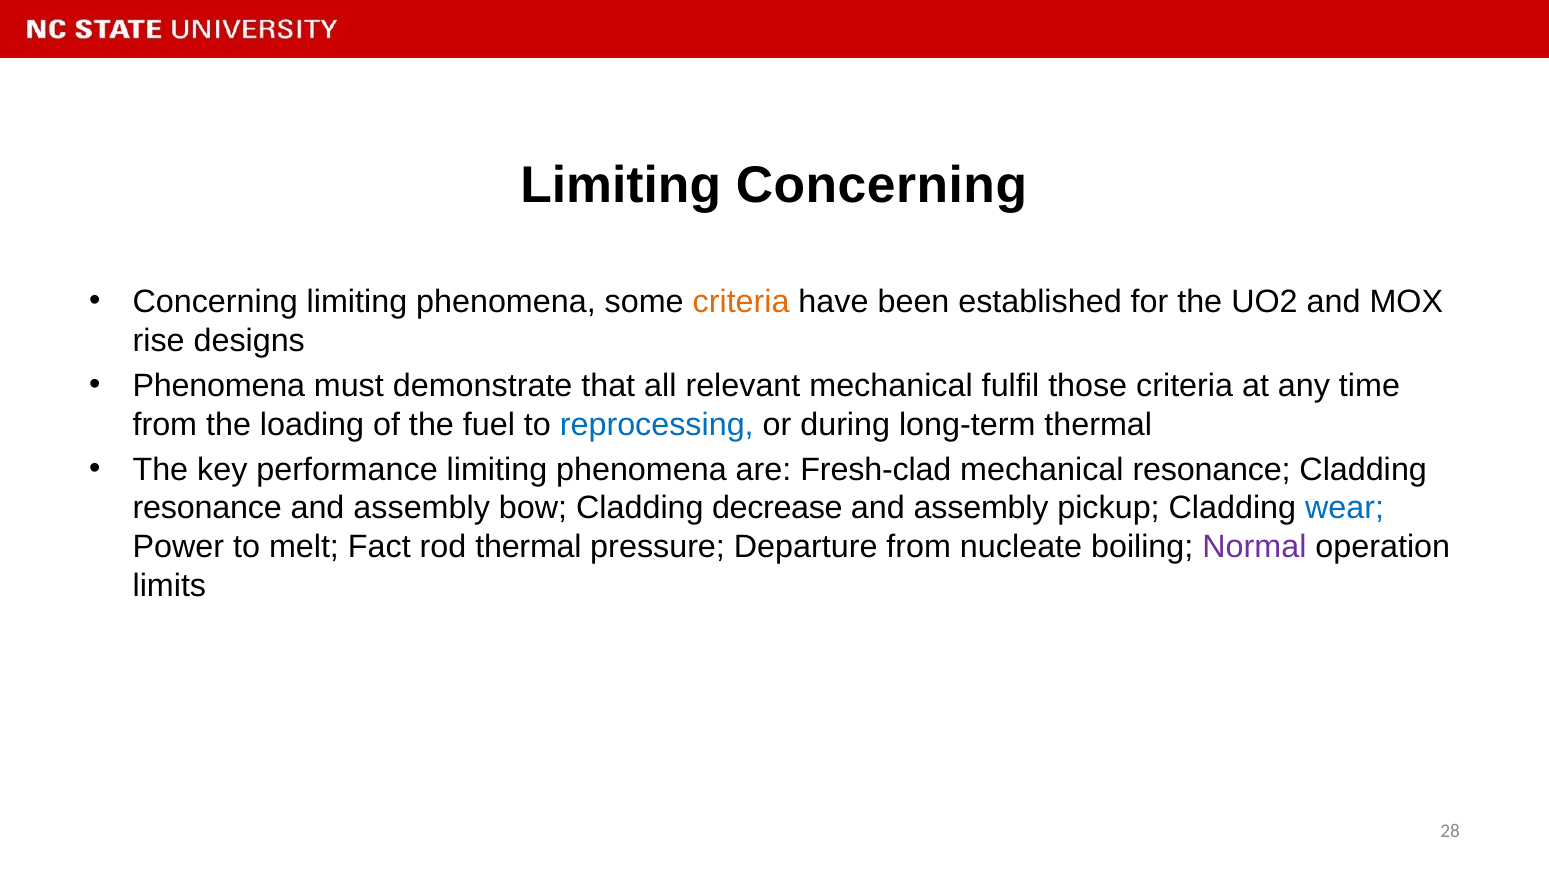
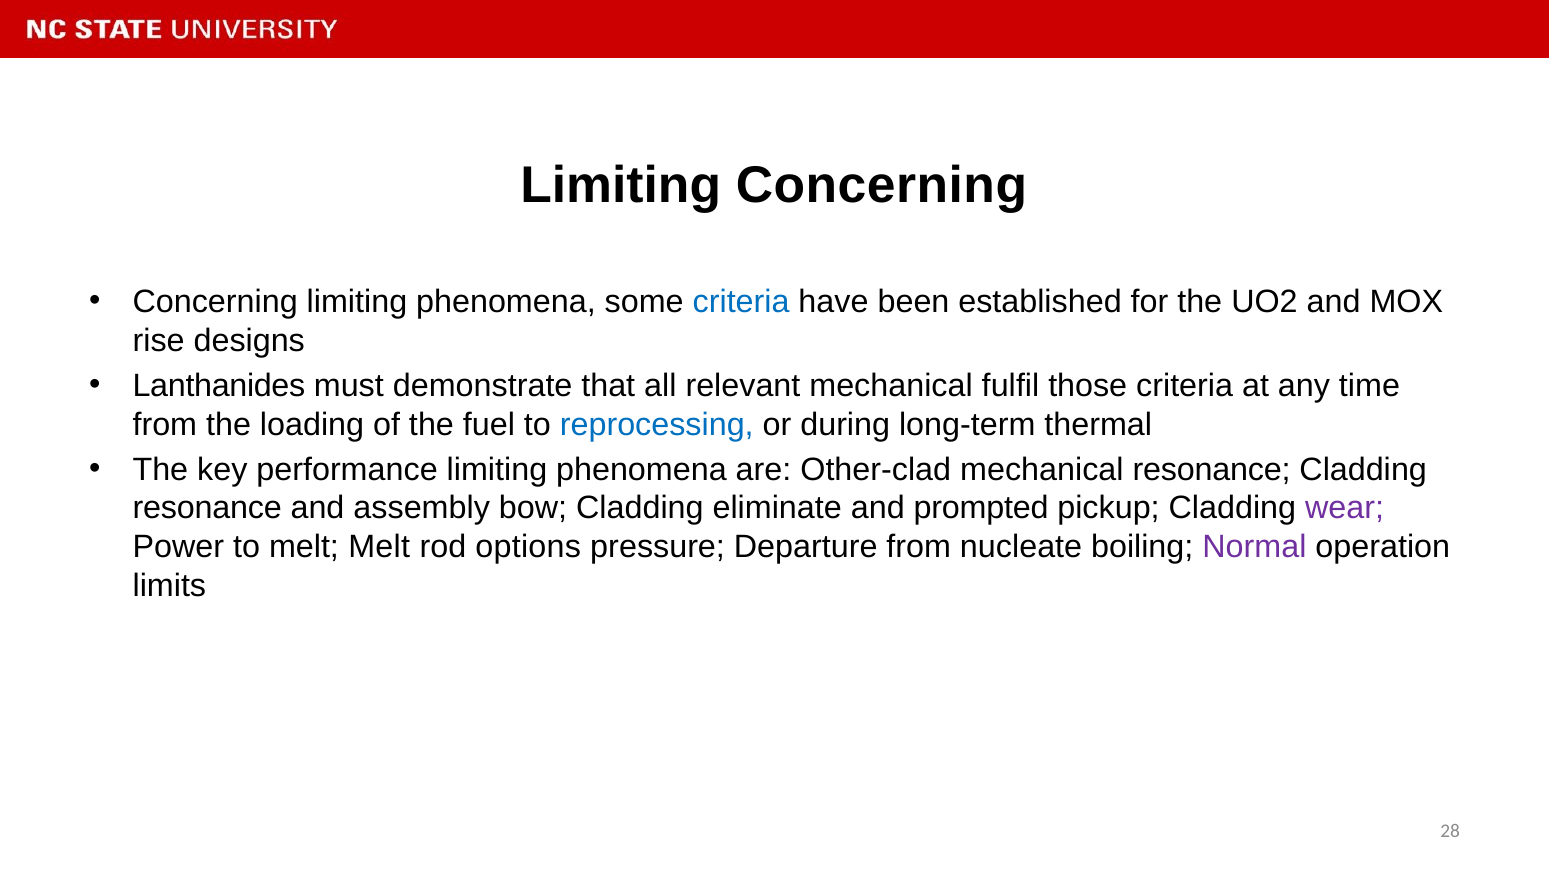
criteria at (741, 302) colour: orange -> blue
Phenomena at (219, 386): Phenomena -> Lanthanides
Fresh-clad: Fresh-clad -> Other-clad
decrease: decrease -> eliminate
assembly at (981, 509): assembly -> prompted
wear colour: blue -> purple
melt Fact: Fact -> Melt
rod thermal: thermal -> options
